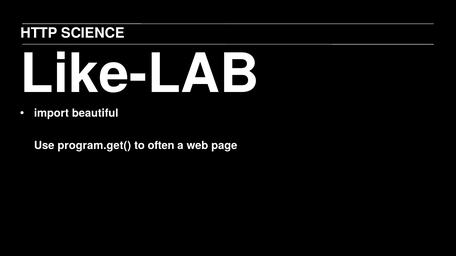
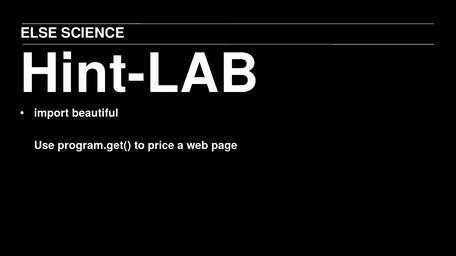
HTTP: HTTP -> ELSE
Like-LAB: Like-LAB -> Hint-LAB
often: often -> price
